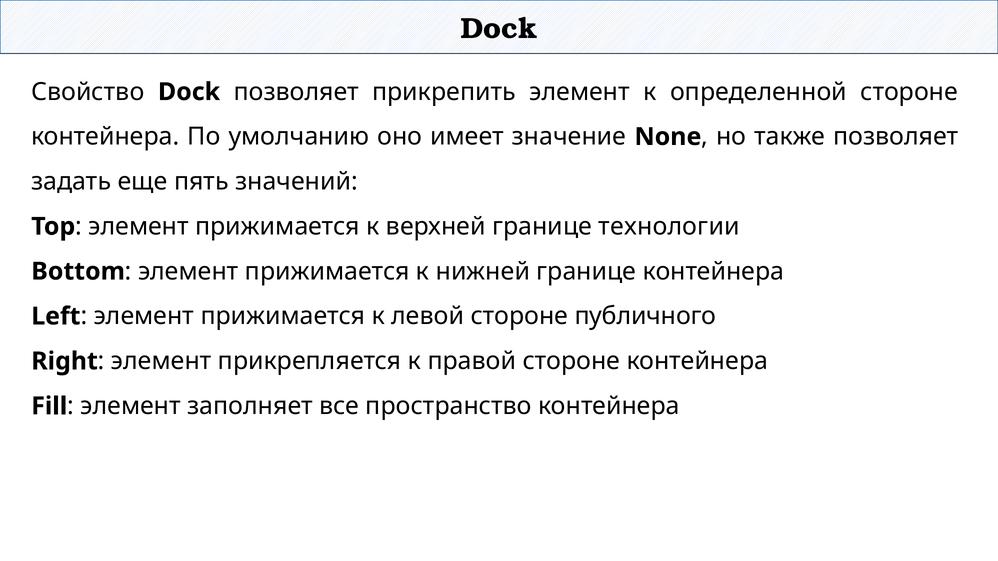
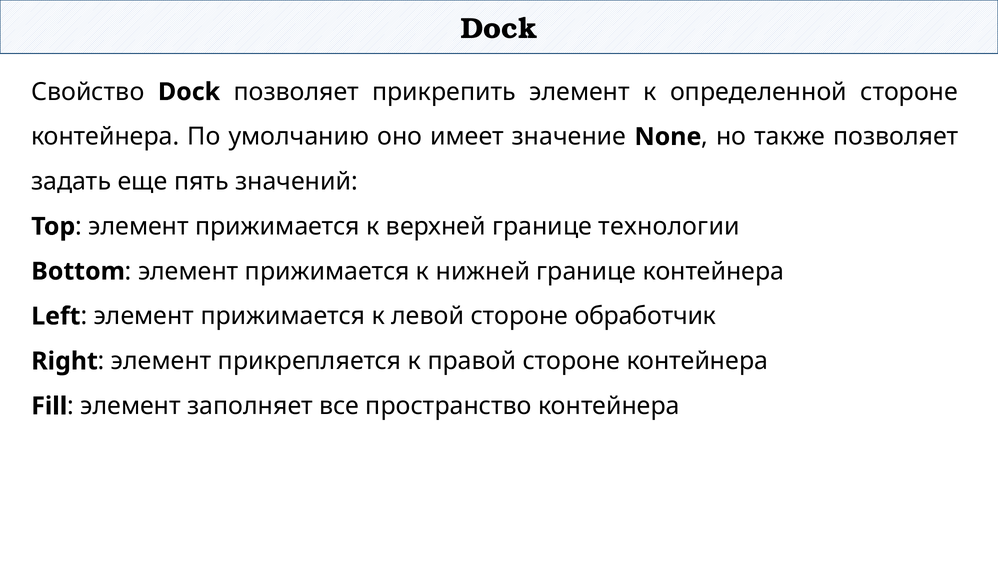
публичного: публичного -> обработчик
